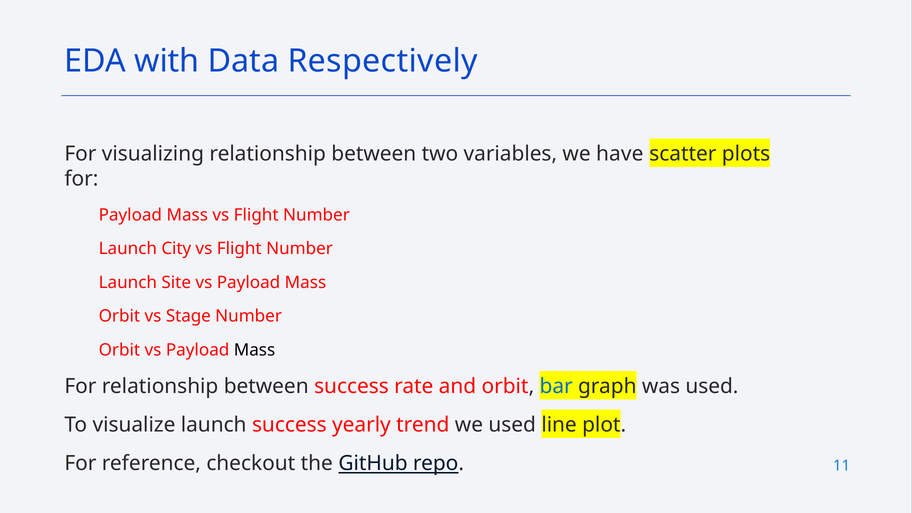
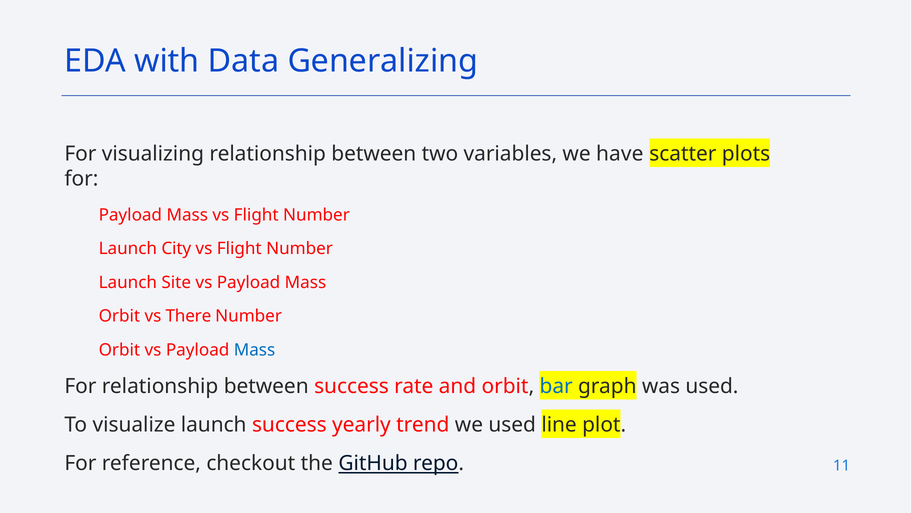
Respectively: Respectively -> Generalizing
Stage: Stage -> There
Mass at (255, 350) colour: black -> blue
